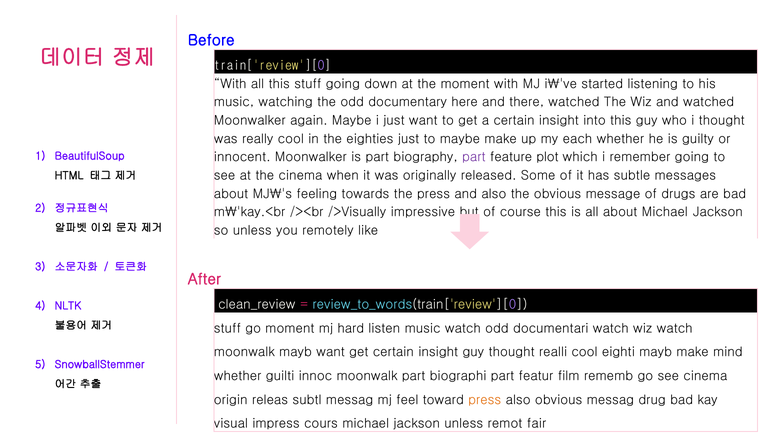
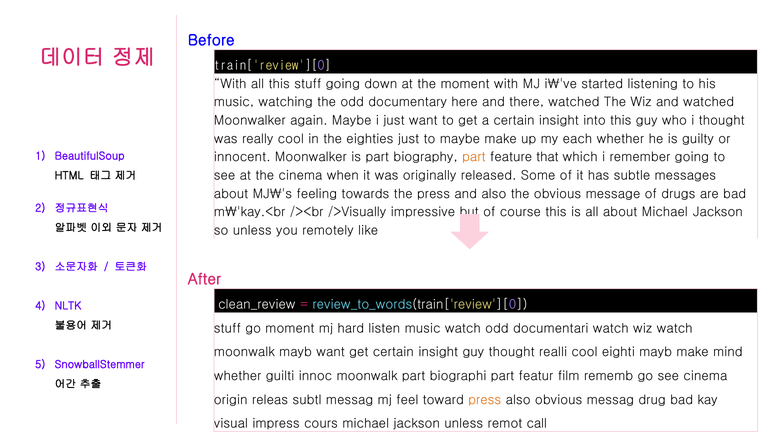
part at (474, 157) colour: purple -> orange
plot: plot -> that
fair: fair -> call
